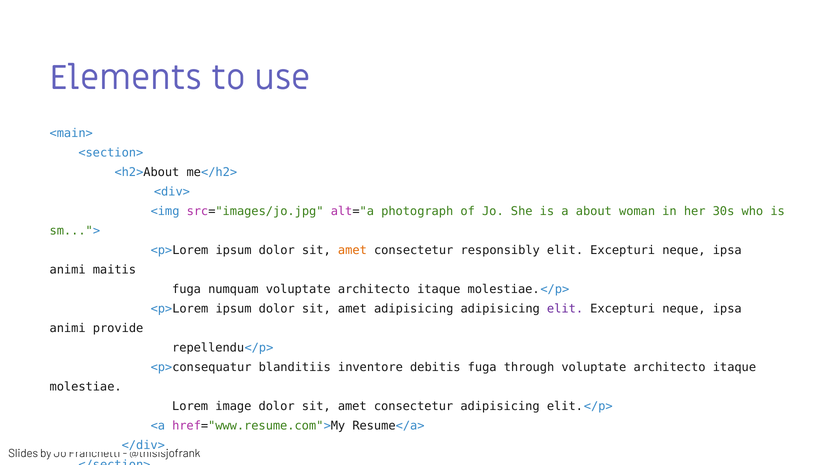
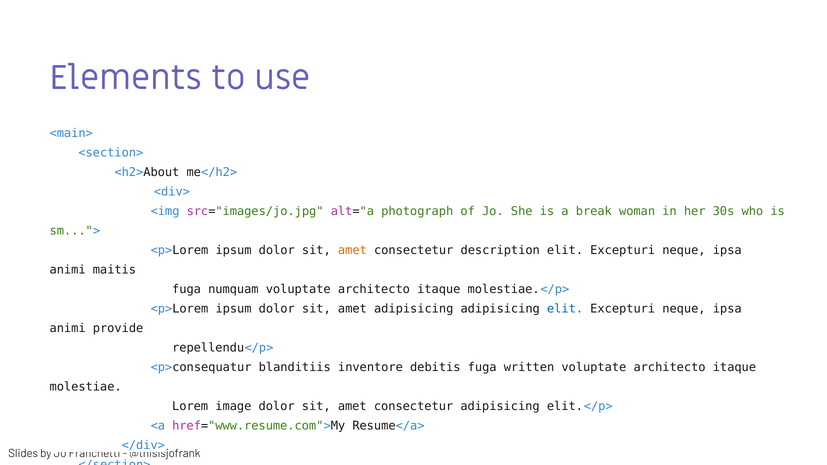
about: about -> break
responsibly: responsibly -> description
elit at (565, 309) colour: purple -> blue
through: through -> written
